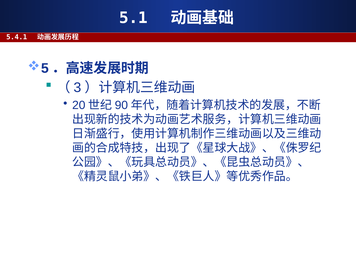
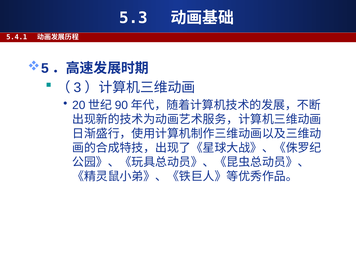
5.1: 5.1 -> 5.3
